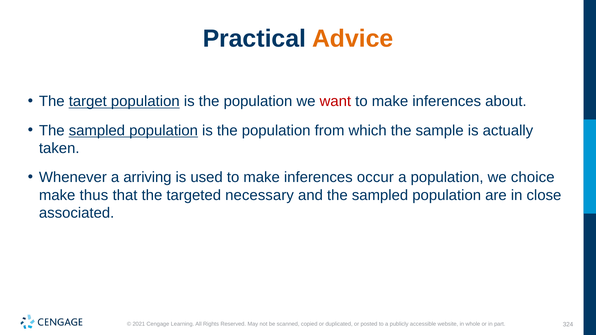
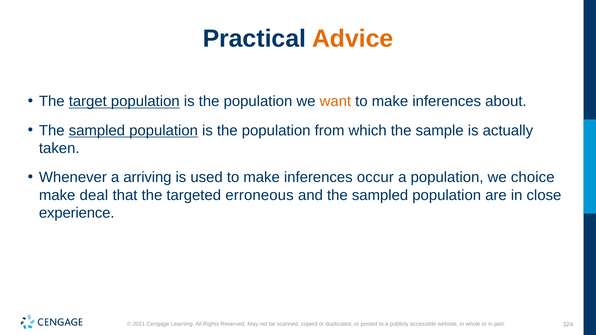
want colour: red -> orange
thus: thus -> deal
necessary: necessary -> erroneous
associated: associated -> experience
